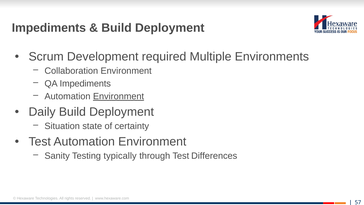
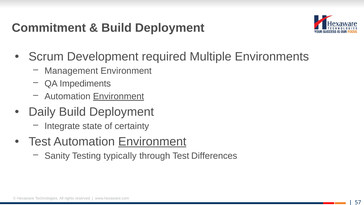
Impediments at (49, 28): Impediments -> Commitment
Collaboration: Collaboration -> Management
Situation: Situation -> Integrate
Environment at (152, 142) underline: none -> present
